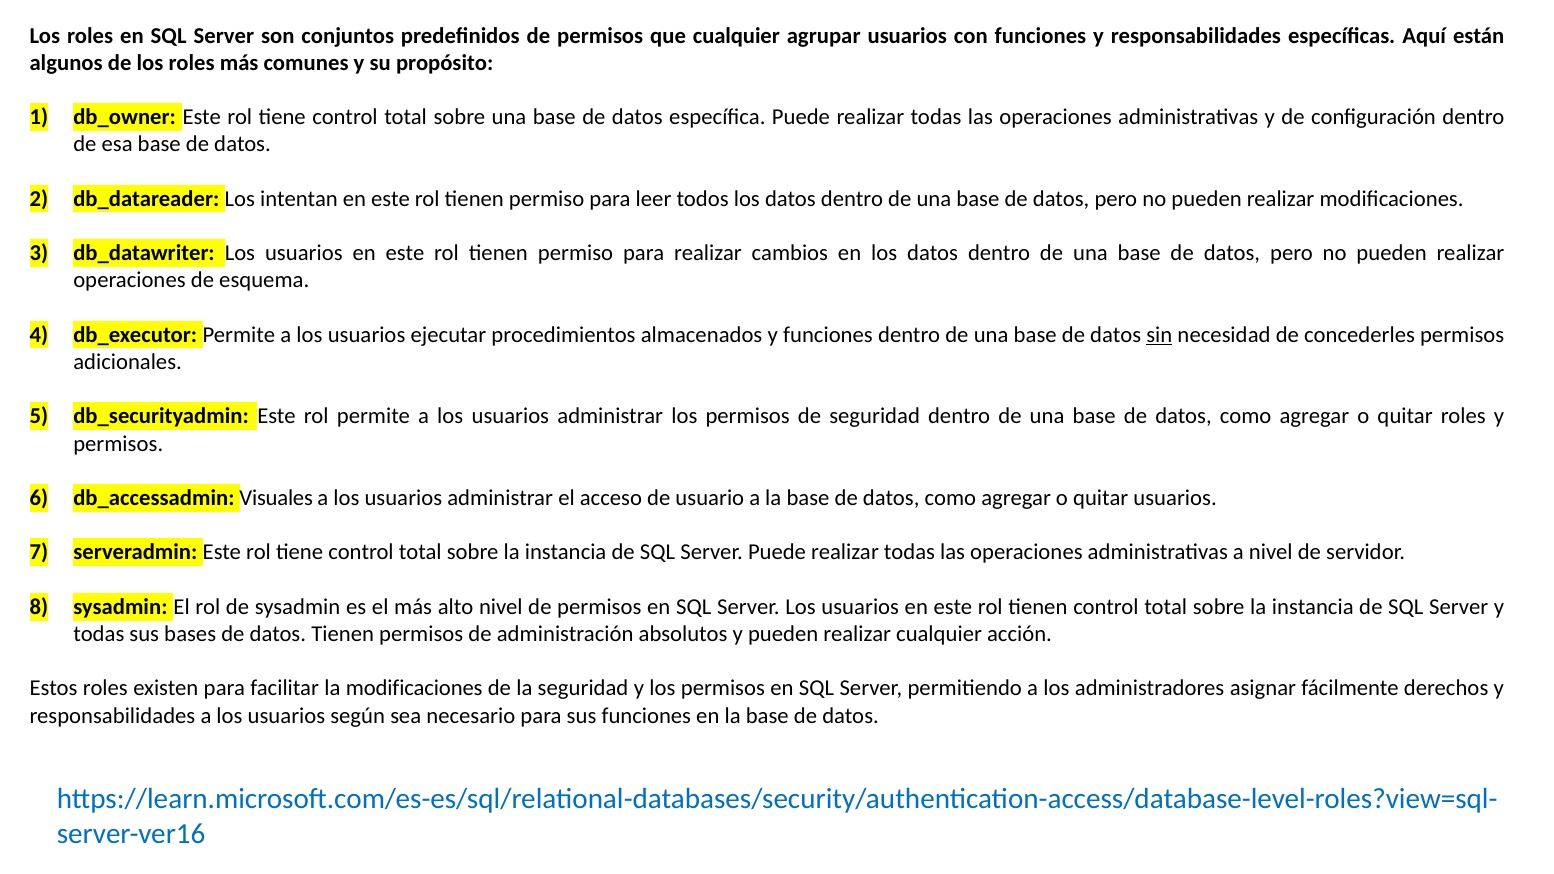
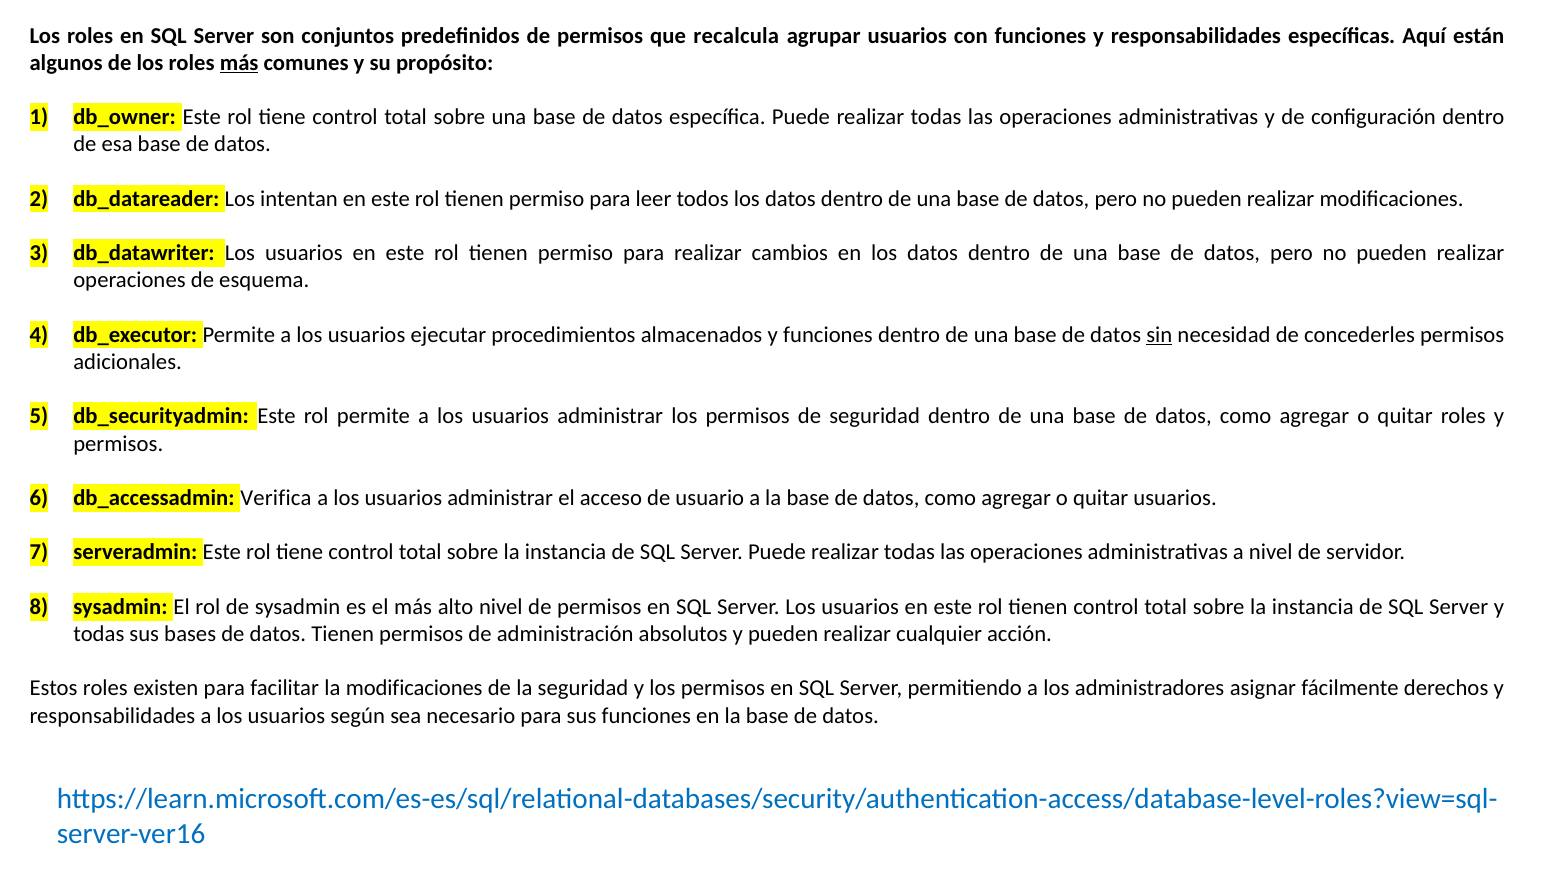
que cualquier: cualquier -> recalcula
más at (239, 63) underline: none -> present
Visuales: Visuales -> Verifica
